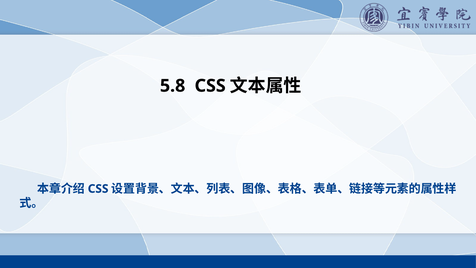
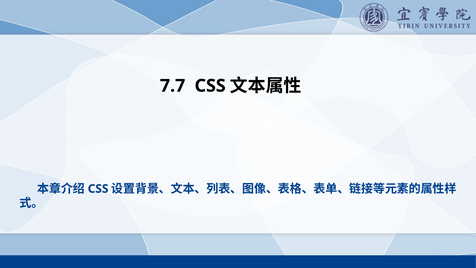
5.8: 5.8 -> 7.7
